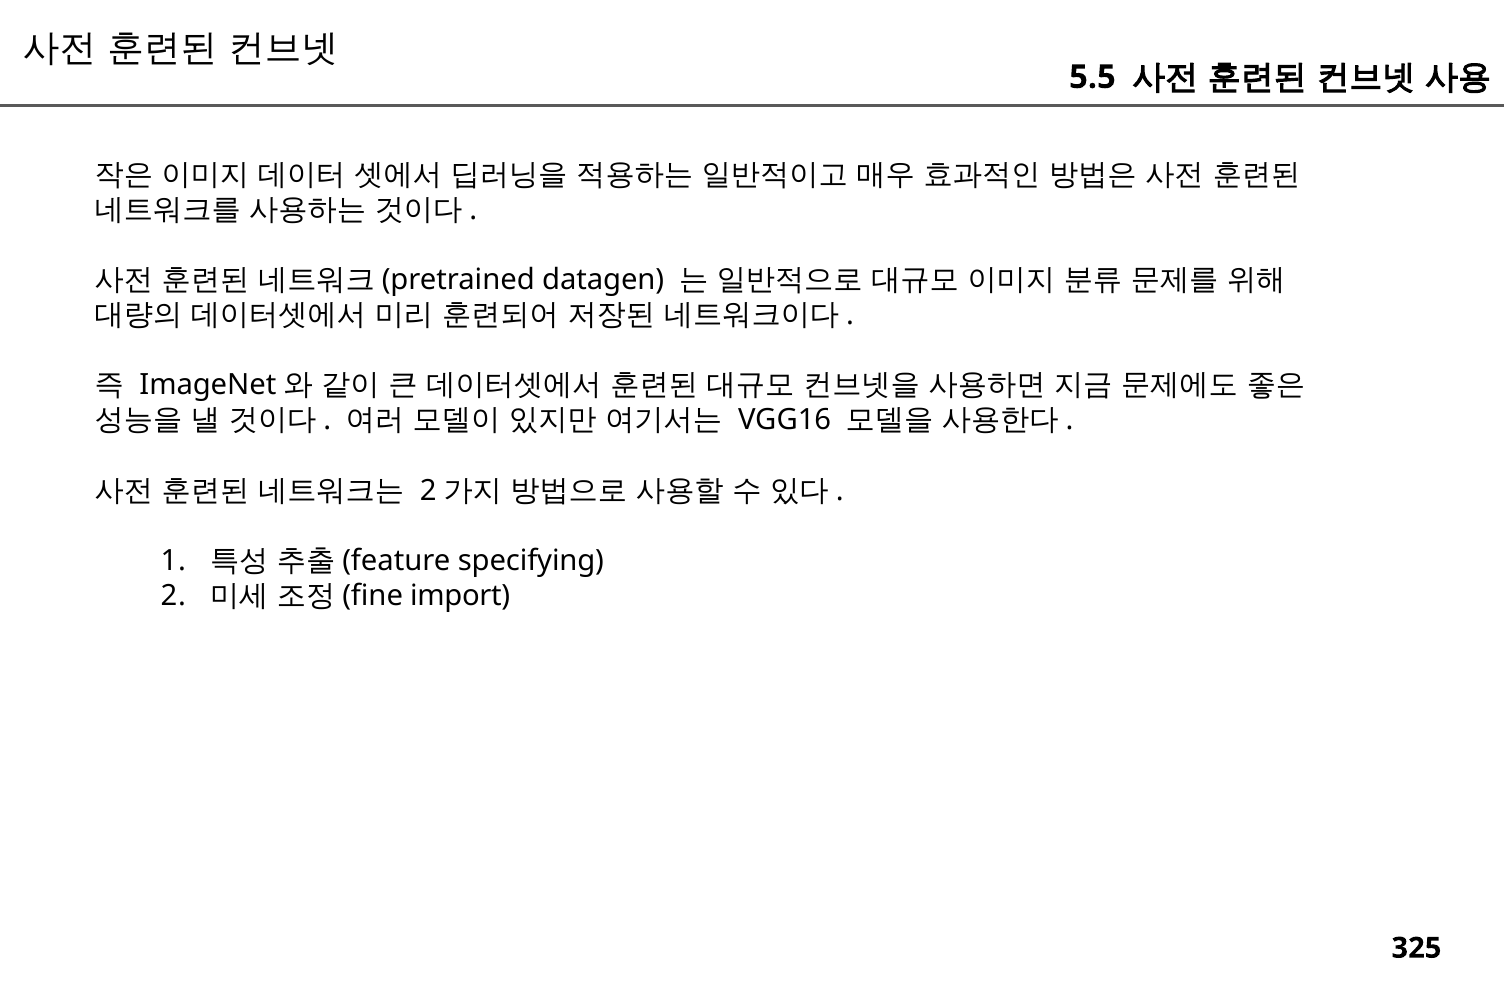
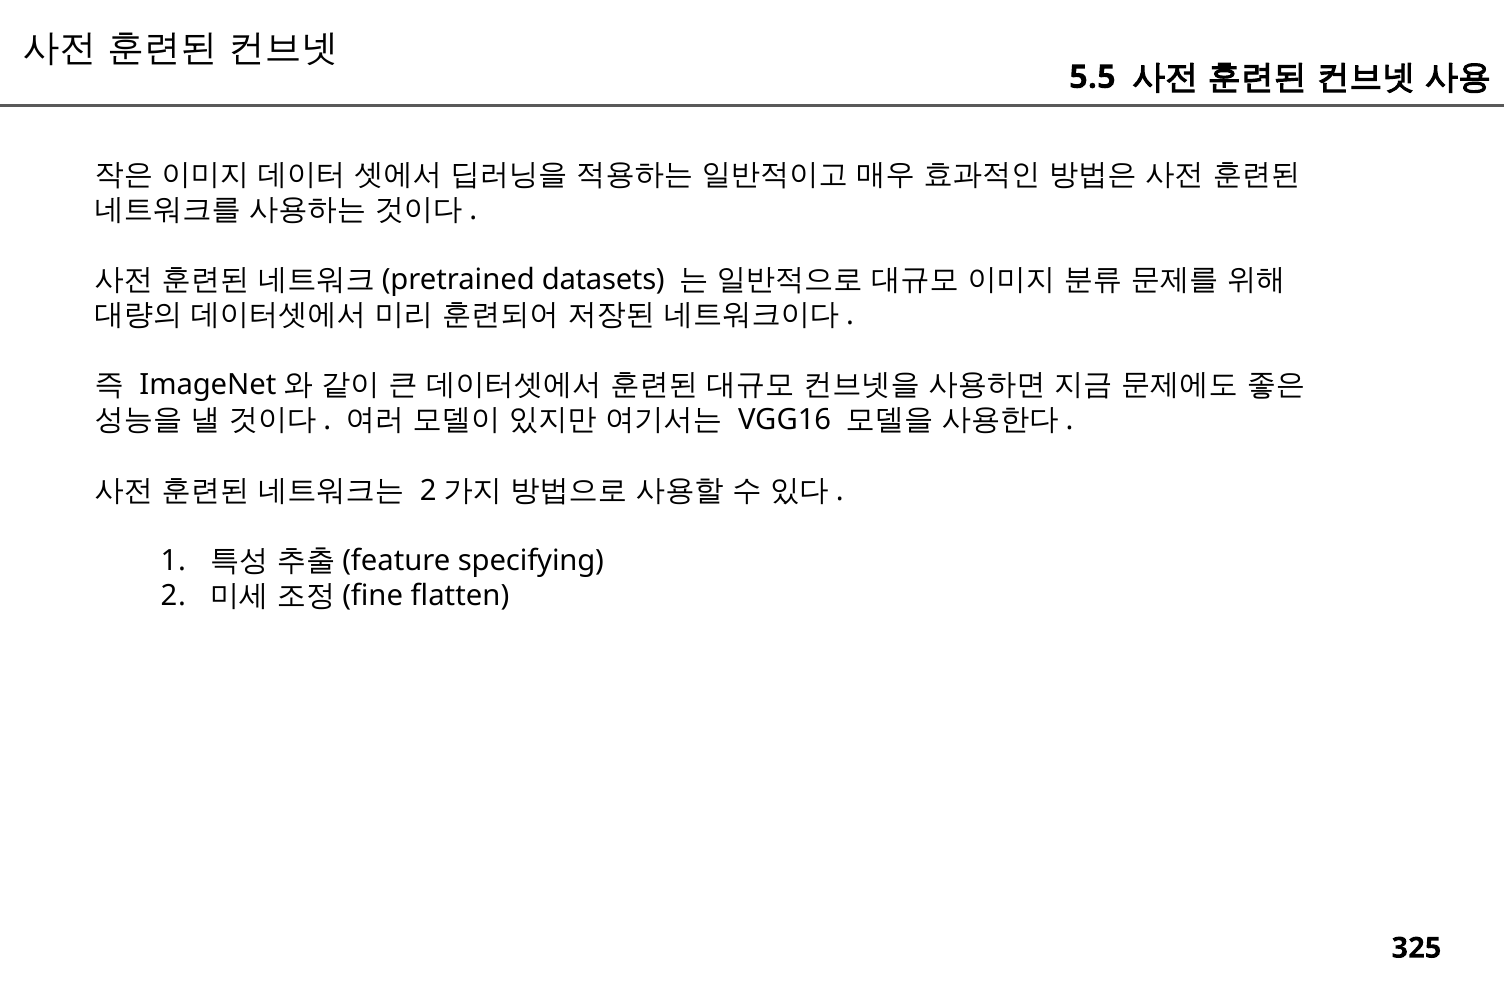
datagen: datagen -> datasets
import: import -> flatten
